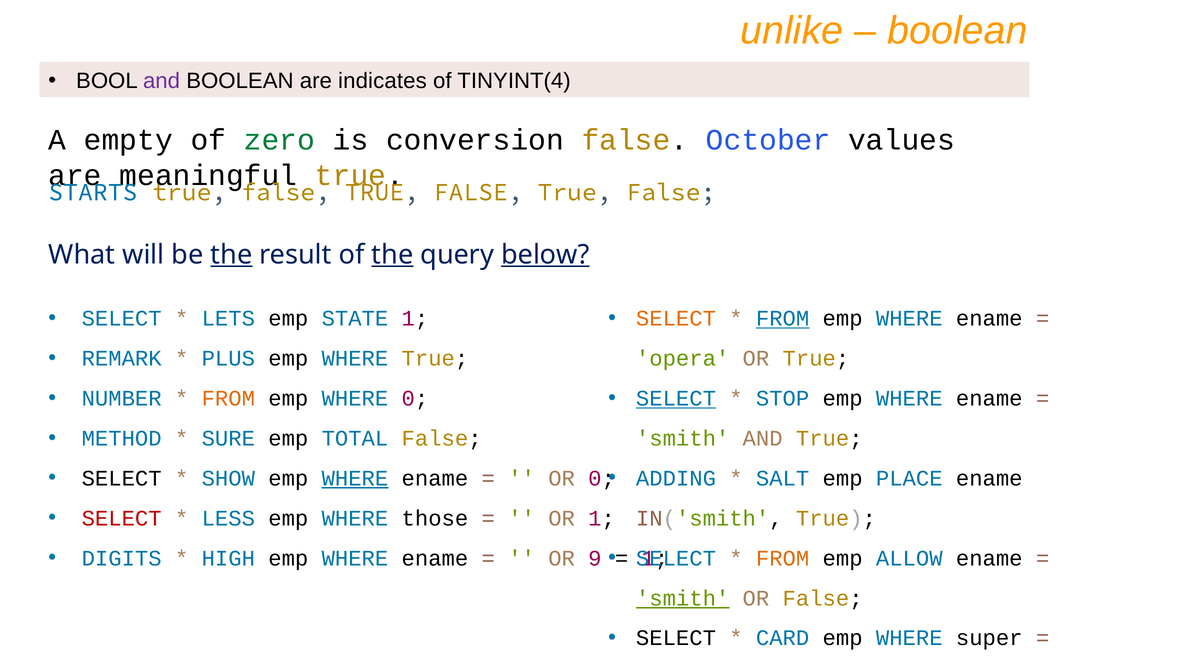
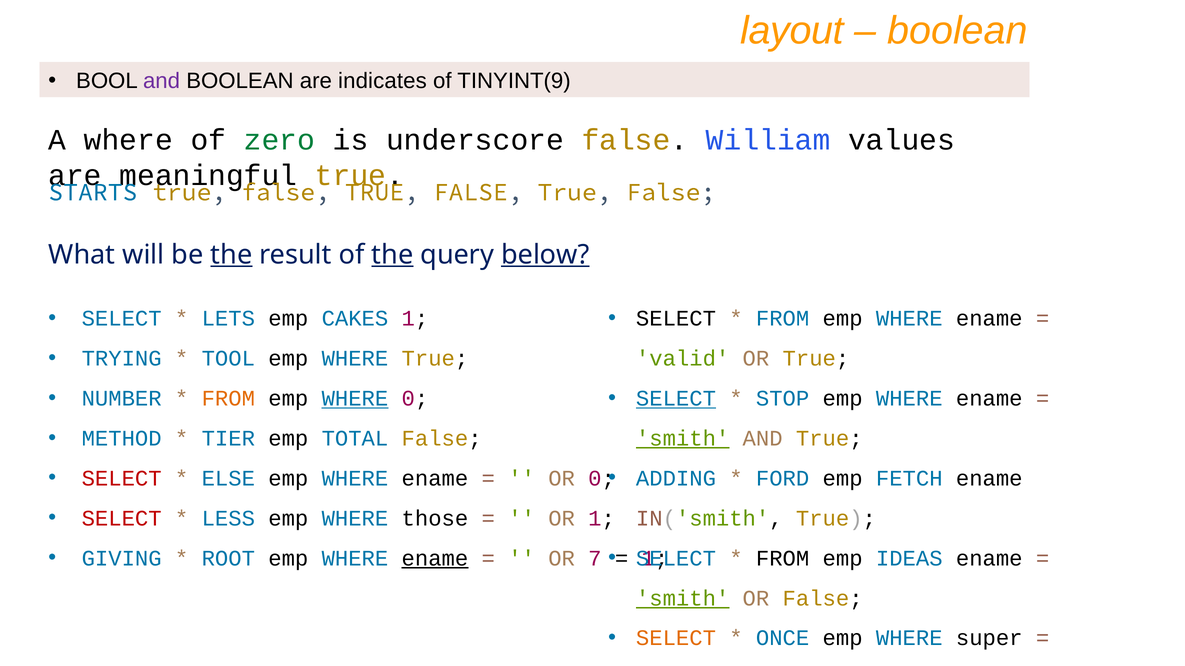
unlike: unlike -> layout
TINYINT(4: TINYINT(4 -> TINYINT(9
A empty: empty -> where
conversion: conversion -> underscore
October: October -> William
STATE: STATE -> CAKES
SELECT at (676, 319) colour: orange -> black
FROM at (783, 319) underline: present -> none
REMARK: REMARK -> TRYING
PLUS: PLUS -> TOOL
opera: opera -> valid
WHERE at (355, 399) underline: none -> present
SURE: SURE -> TIER
smith at (683, 439) underline: none -> present
SELECT at (122, 479) colour: black -> red
SHOW: SHOW -> ELSE
WHERE at (355, 479) underline: present -> none
SALT: SALT -> FORD
PLACE: PLACE -> FETCH
DIGITS: DIGITS -> GIVING
HIGH: HIGH -> ROOT
ename at (435, 559) underline: none -> present
9: 9 -> 7
FROM at (783, 559) colour: orange -> black
ALLOW: ALLOW -> IDEAS
SELECT at (676, 639) colour: black -> orange
CARD: CARD -> ONCE
